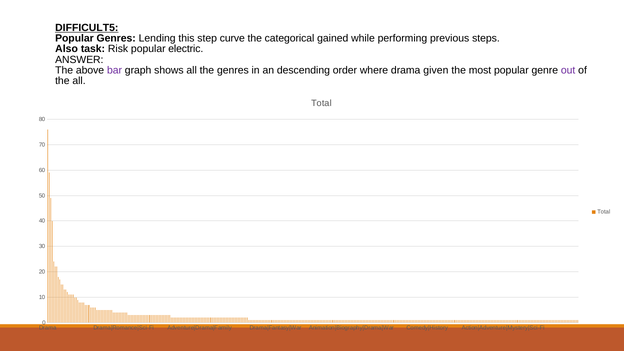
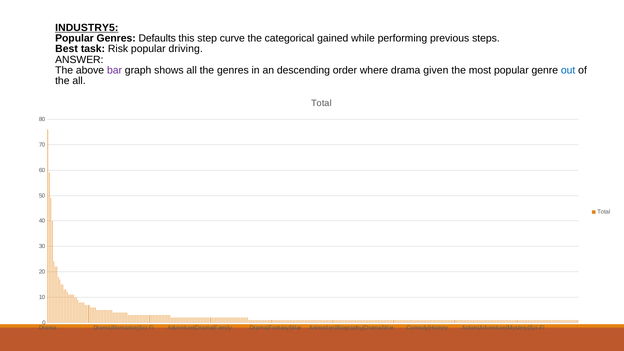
DIFFICULT5: DIFFICULT5 -> INDUSTRY5
Lending: Lending -> Defaults
Also: Also -> Best
electric: electric -> driving
out colour: purple -> blue
